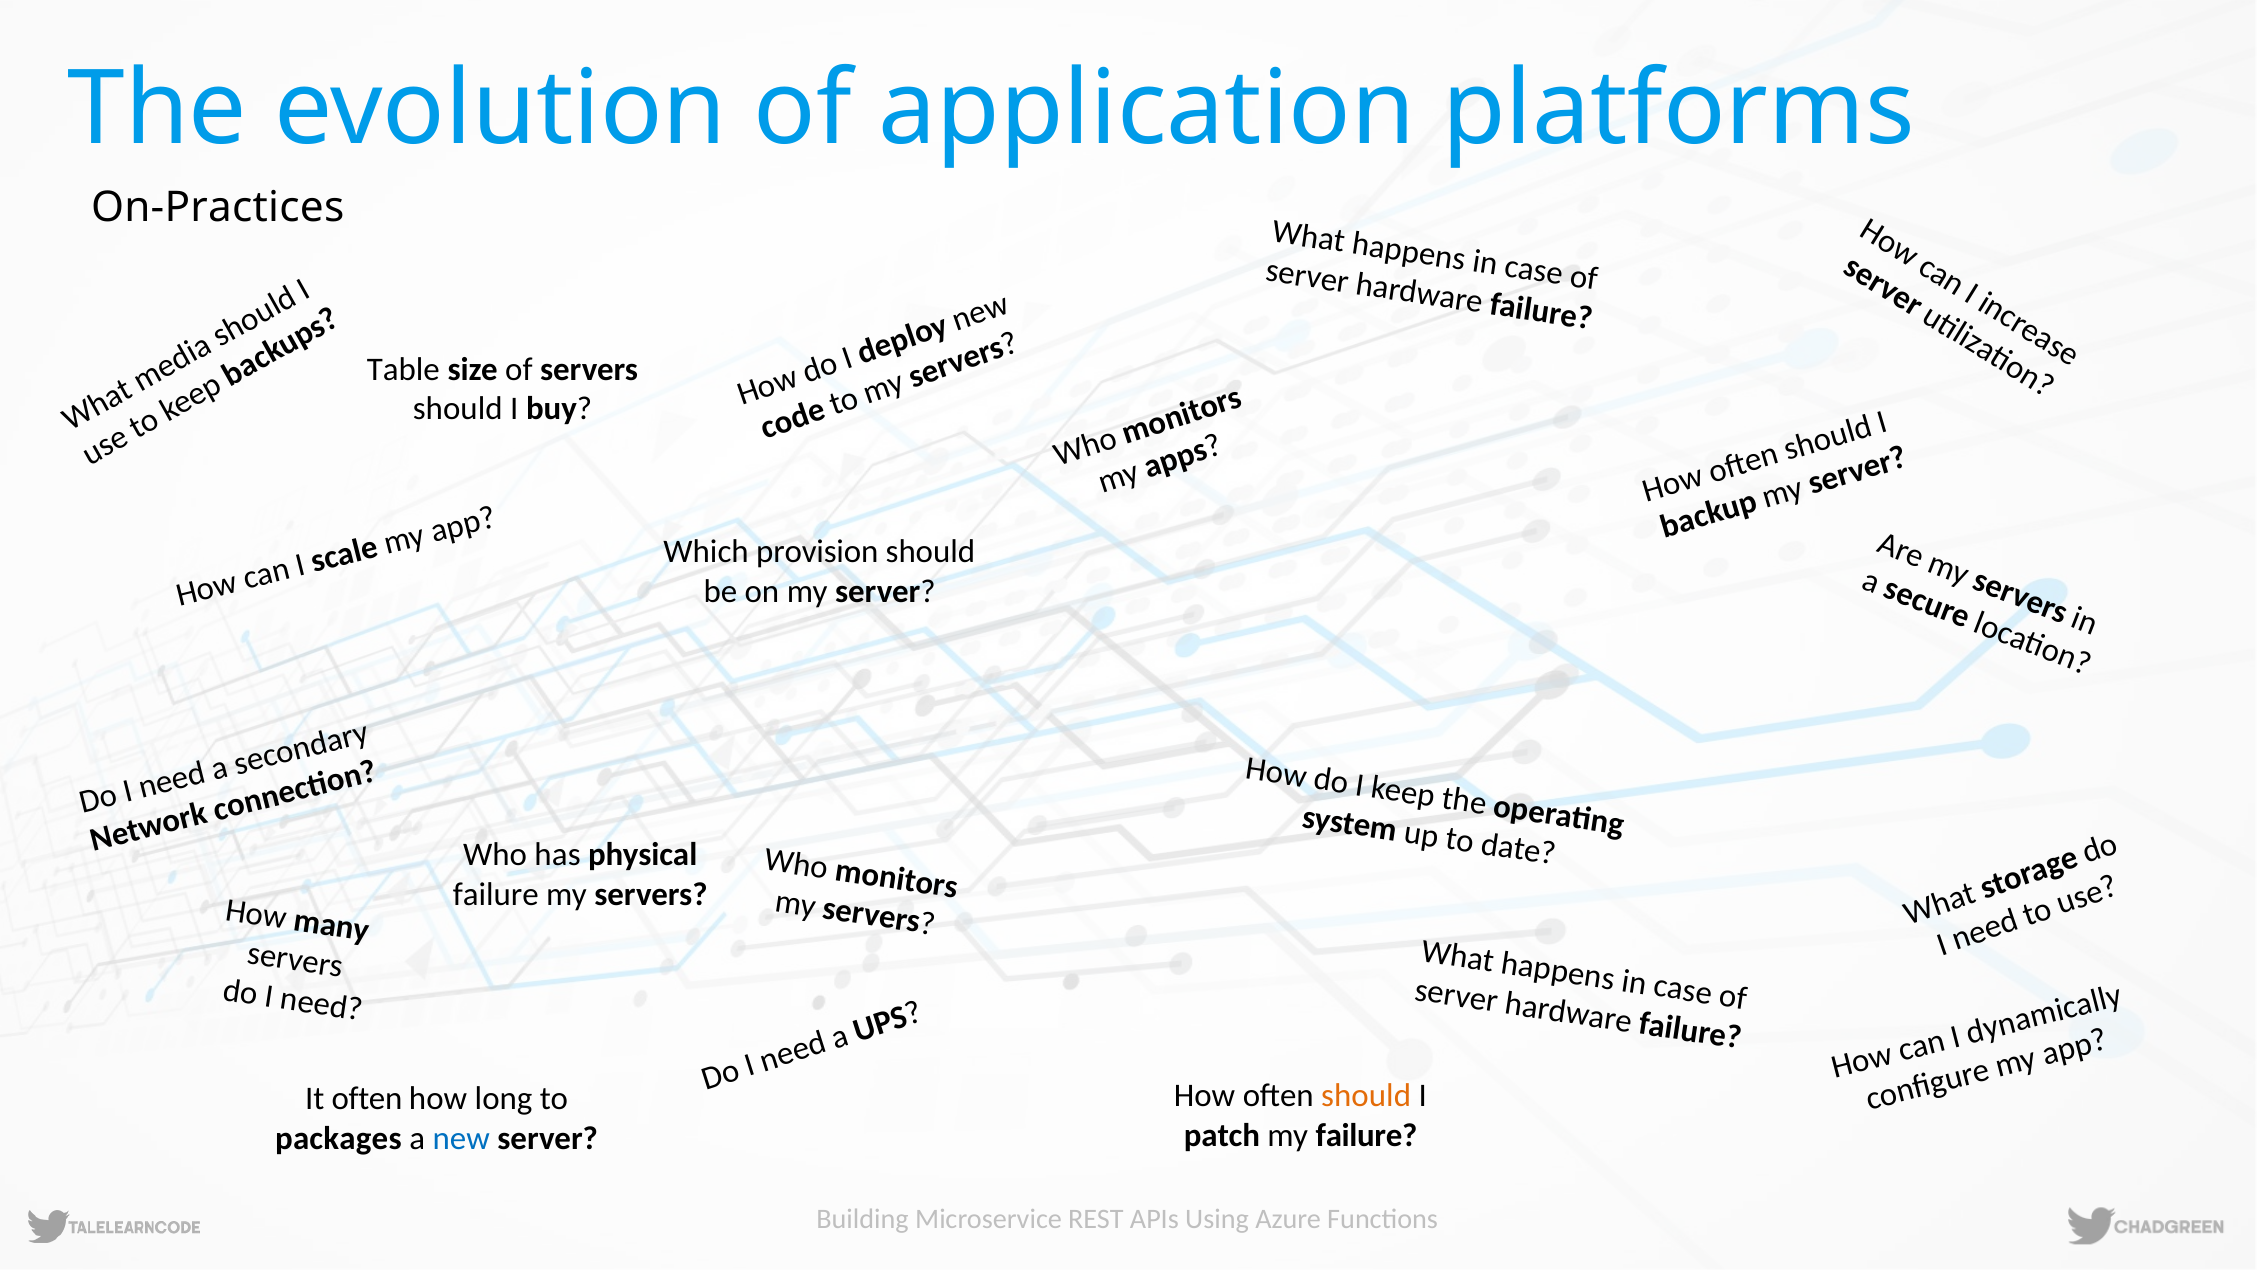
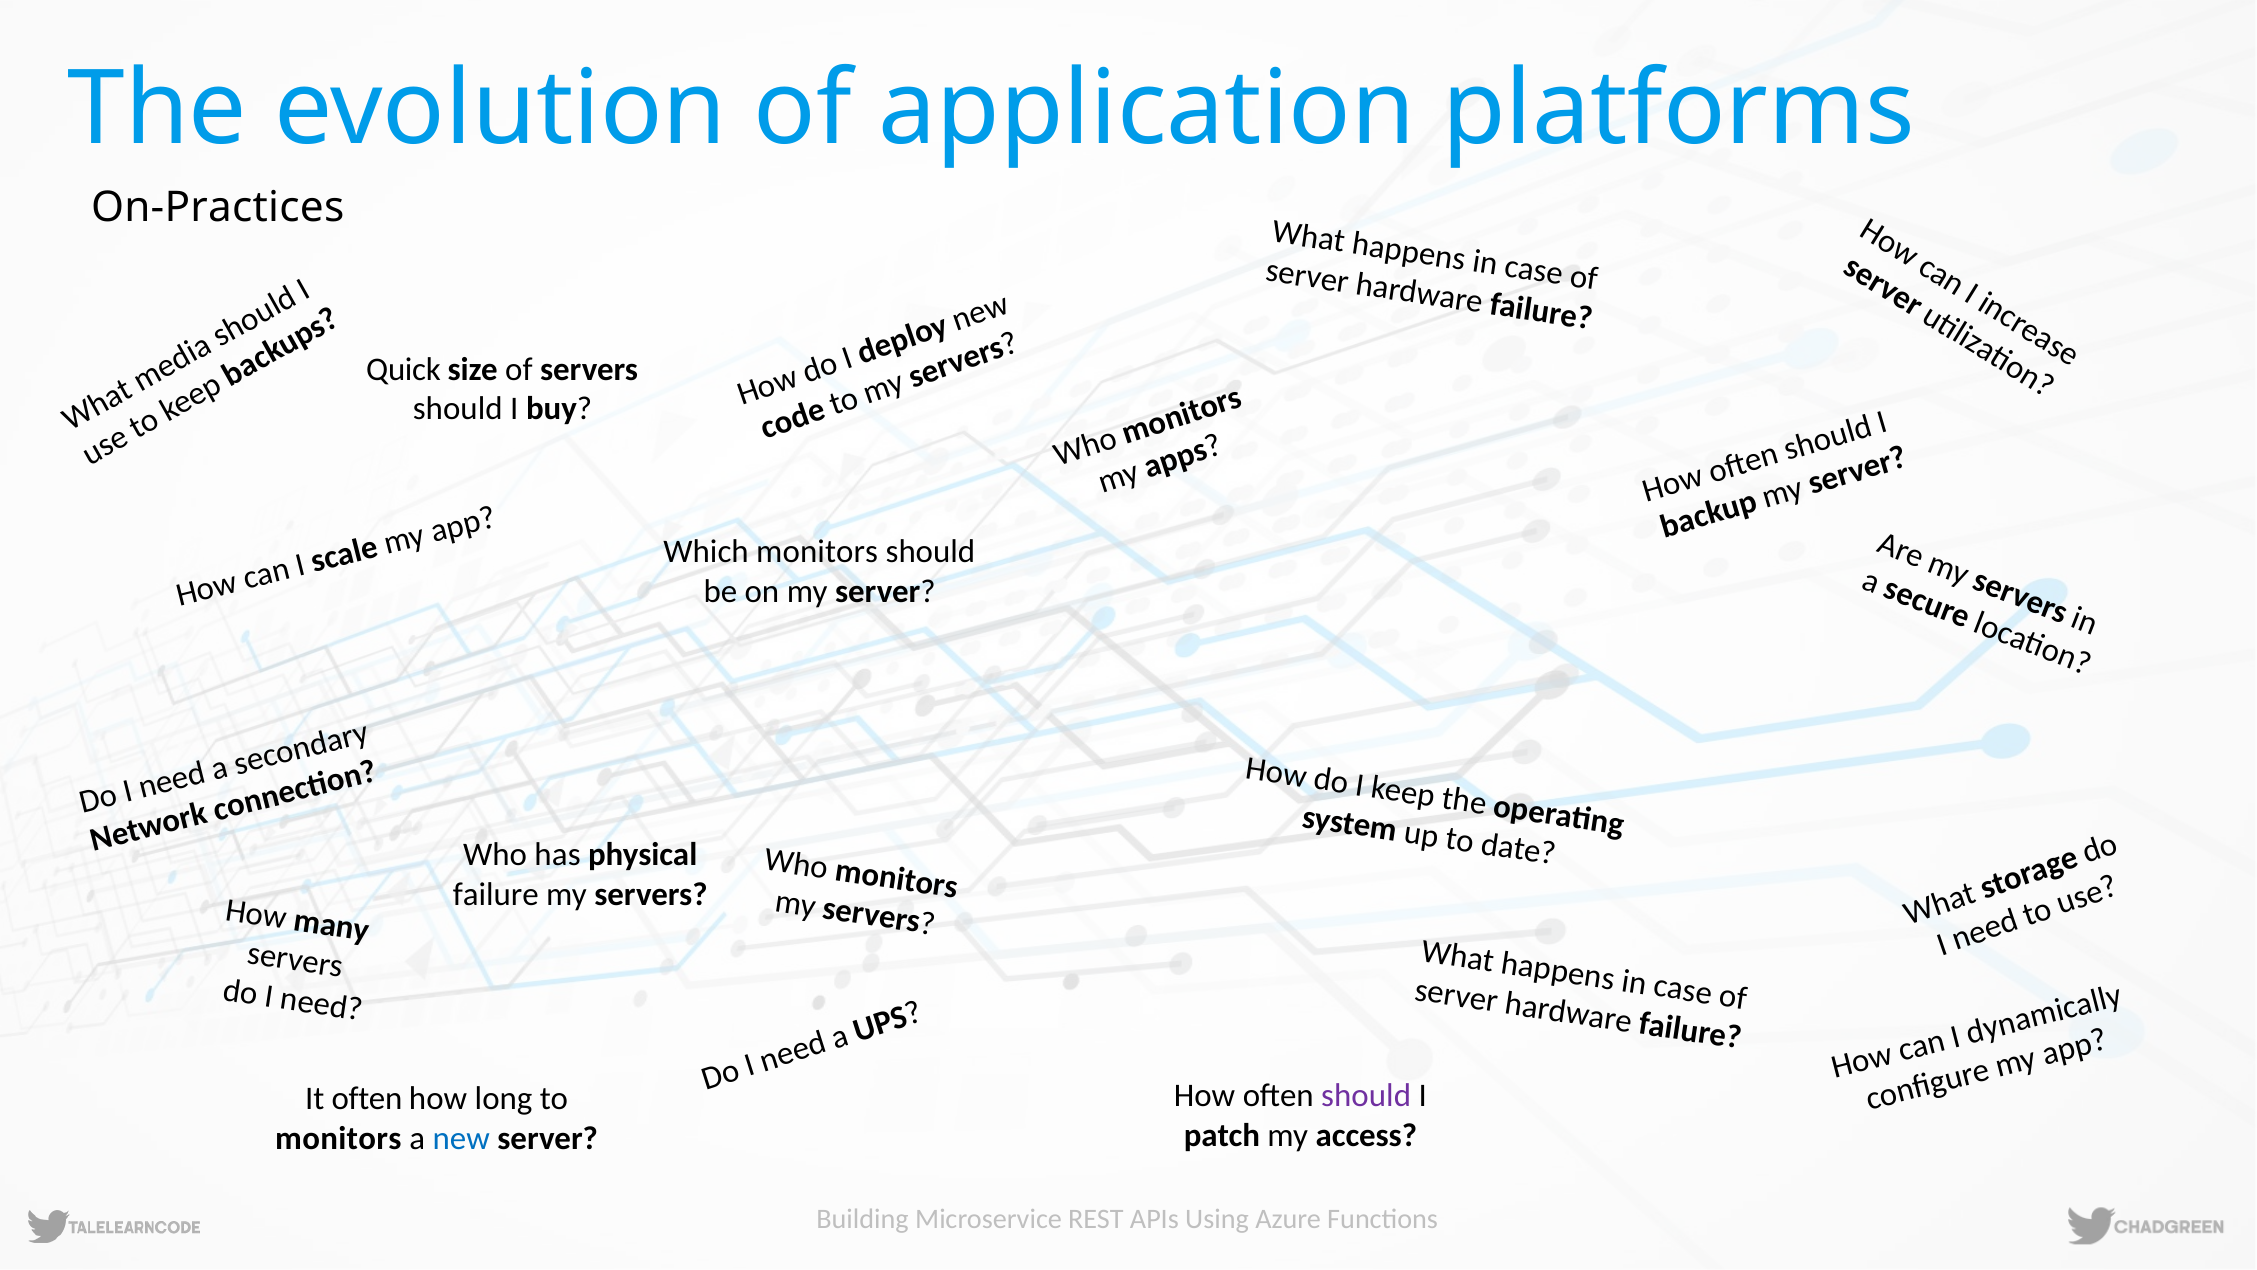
Table: Table -> Quick
Which provision: provision -> monitors
should at (1366, 1095) colour: orange -> purple
my failure: failure -> access
packages at (338, 1138): packages -> monitors
